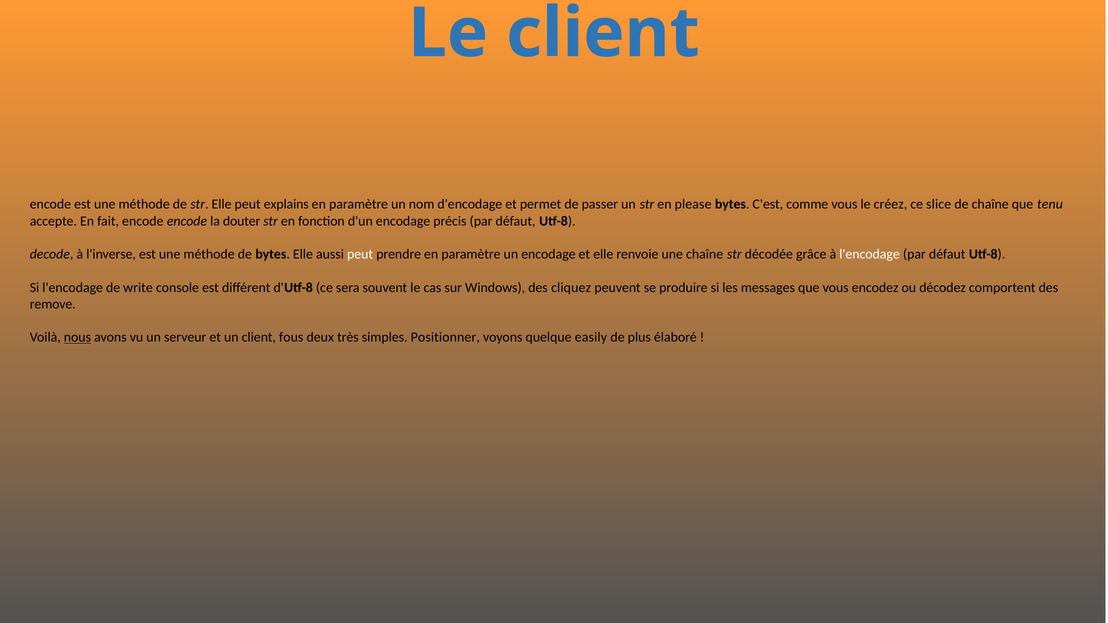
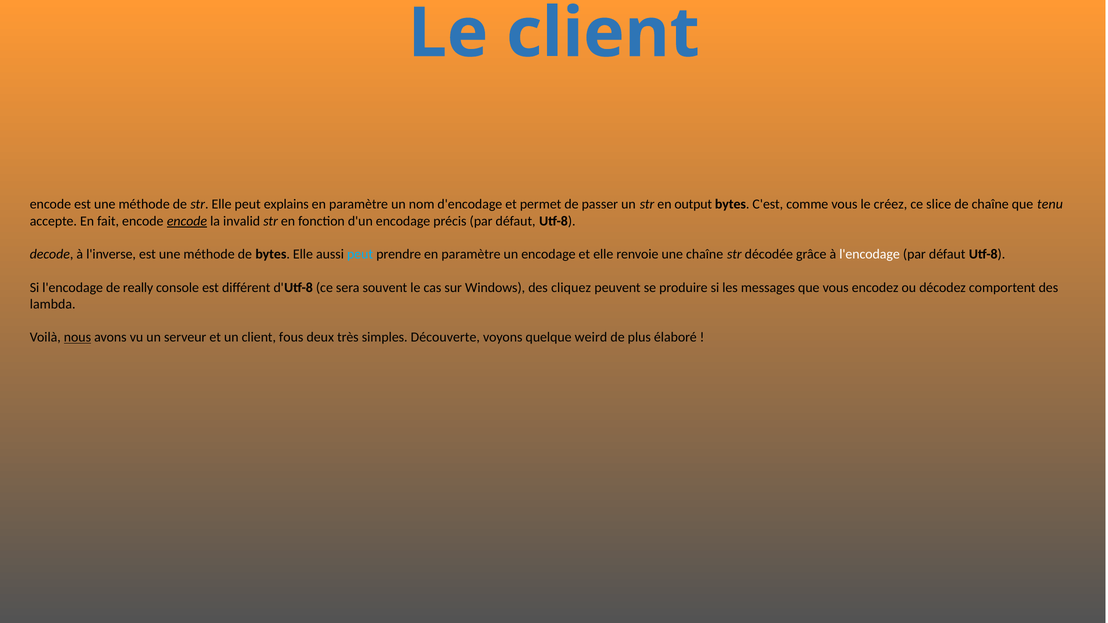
please: please -> output
encode at (187, 221) underline: none -> present
douter: douter -> invalid
peut at (360, 254) colour: white -> light blue
write: write -> really
remove: remove -> lambda
Positionner: Positionner -> Découverte
easily: easily -> weird
